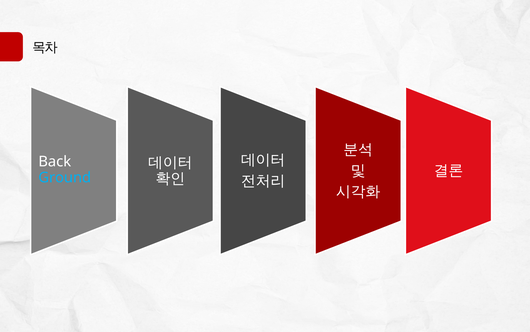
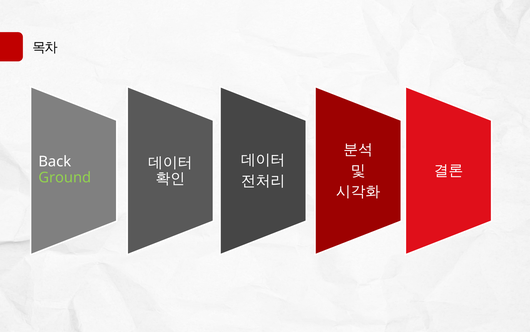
Ground colour: light blue -> light green
